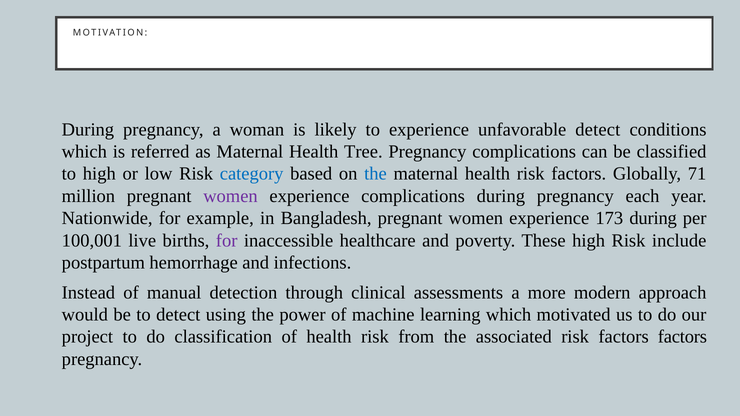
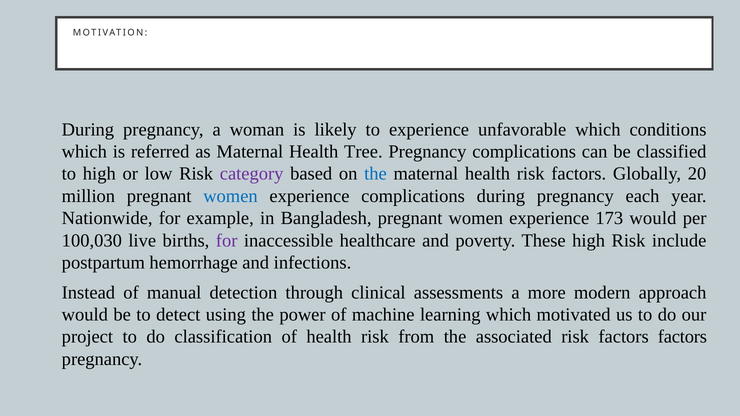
unfavorable detect: detect -> which
category colour: blue -> purple
71: 71 -> 20
women at (230, 196) colour: purple -> blue
173 during: during -> would
100,001: 100,001 -> 100,030
